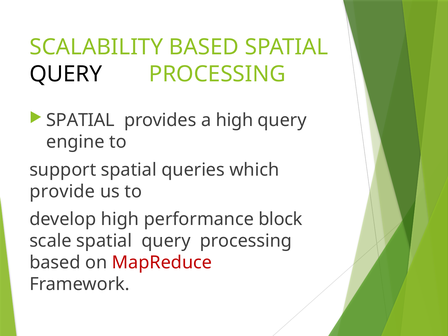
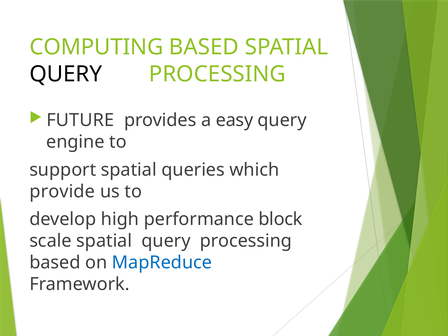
SCALABILITY: SCALABILITY -> COMPUTING
SPATIAL at (80, 120): SPATIAL -> FUTURE
a high: high -> easy
MapReduce colour: red -> blue
